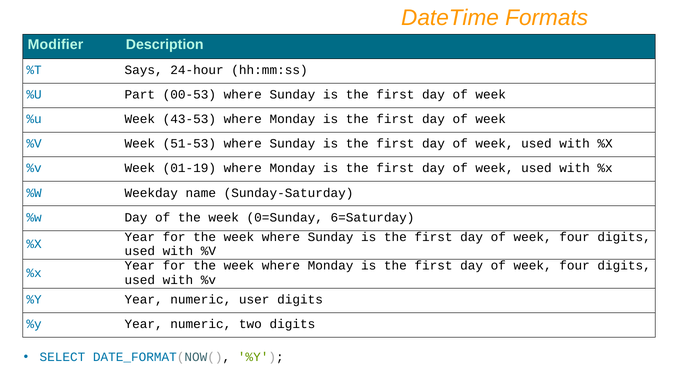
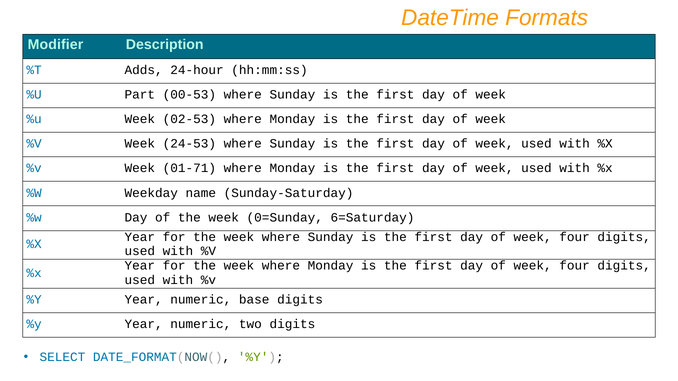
Says: Says -> Adds
43-53: 43-53 -> 02-53
51-53: 51-53 -> 24-53
01-19: 01-19 -> 01-71
user: user -> base
